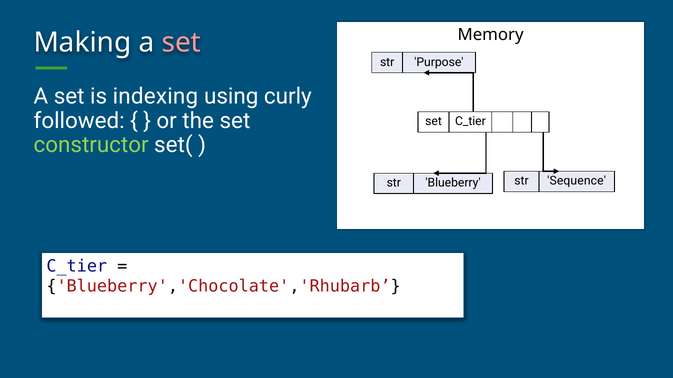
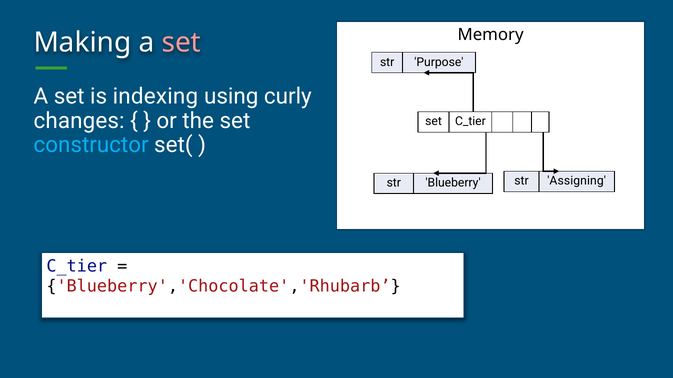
followed: followed -> changes
constructor colour: light green -> light blue
Sequence: Sequence -> Assigning
